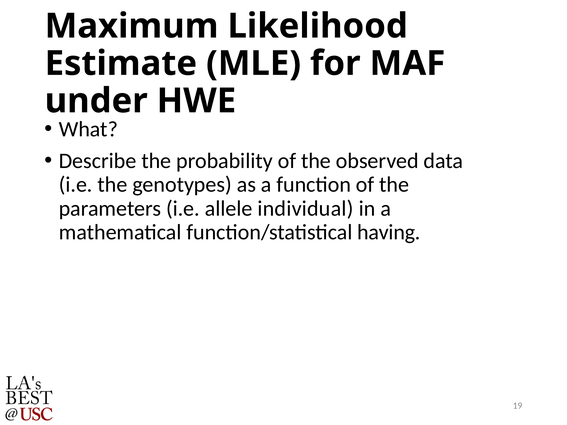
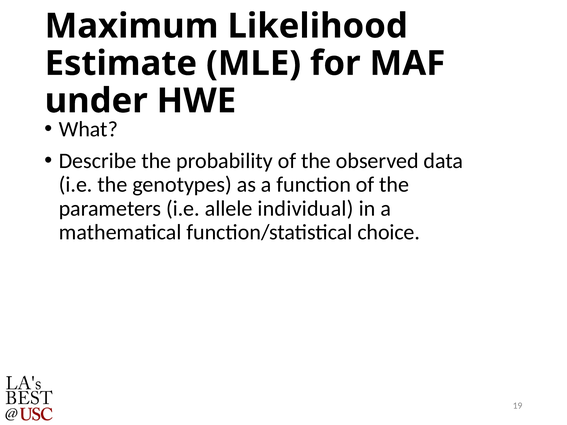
having: having -> choice
